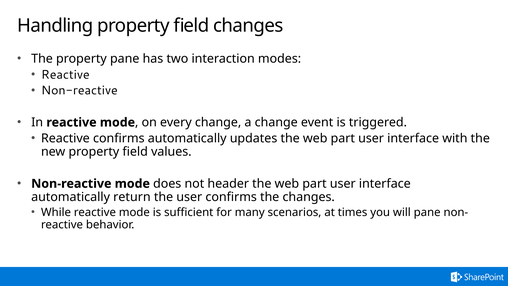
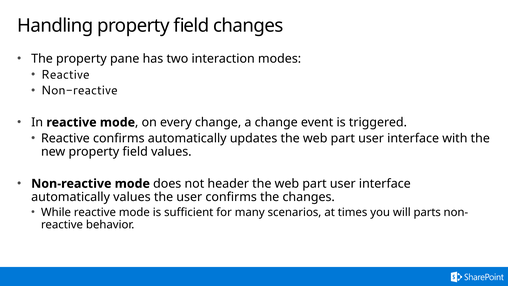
automatically return: return -> values
will pane: pane -> parts
